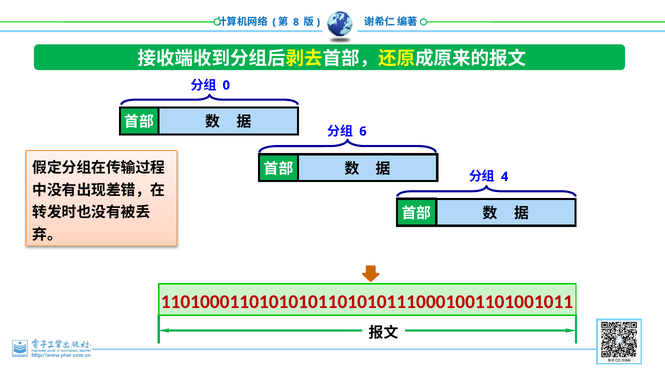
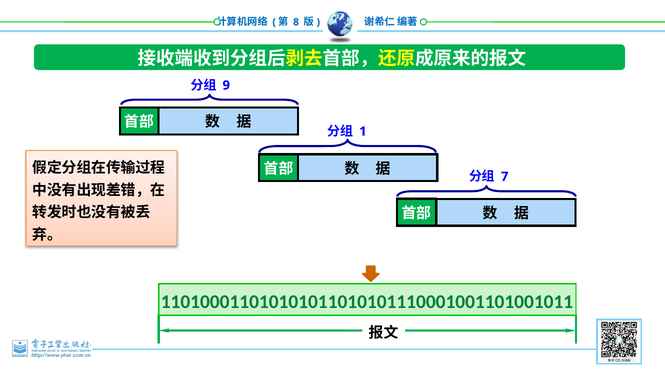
0: 0 -> 9
6: 6 -> 1
4: 4 -> 7
110100011010101011010101110001001101001011 colour: red -> green
